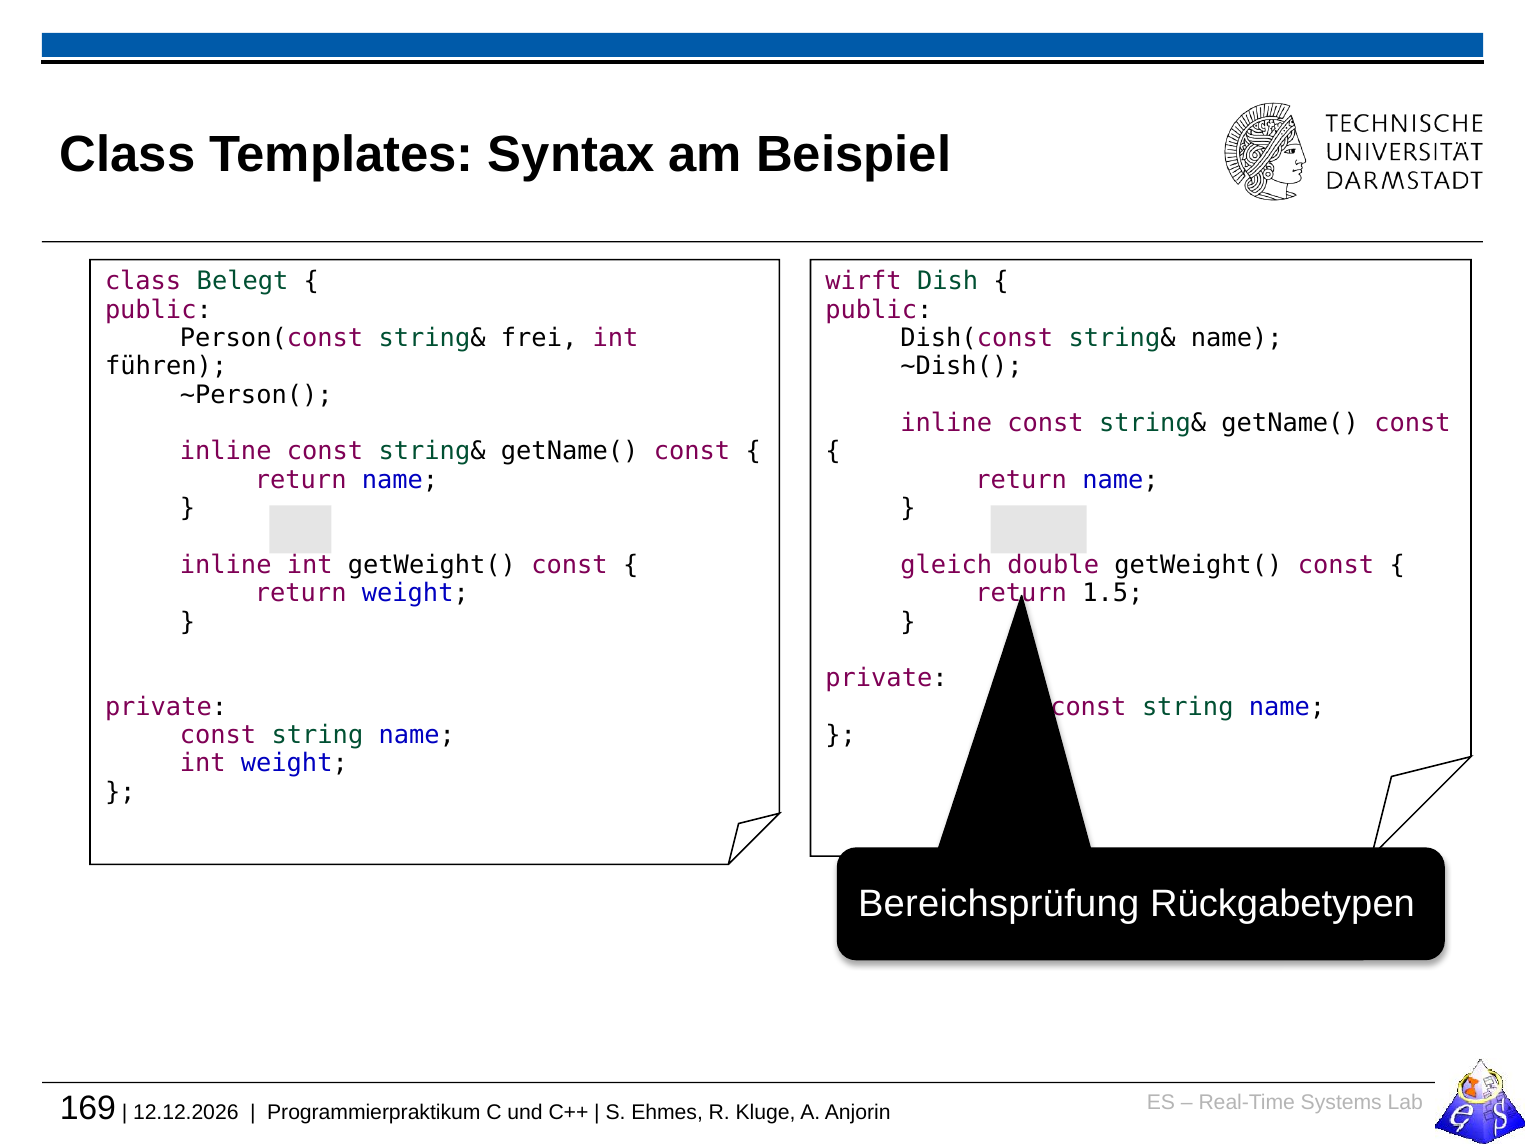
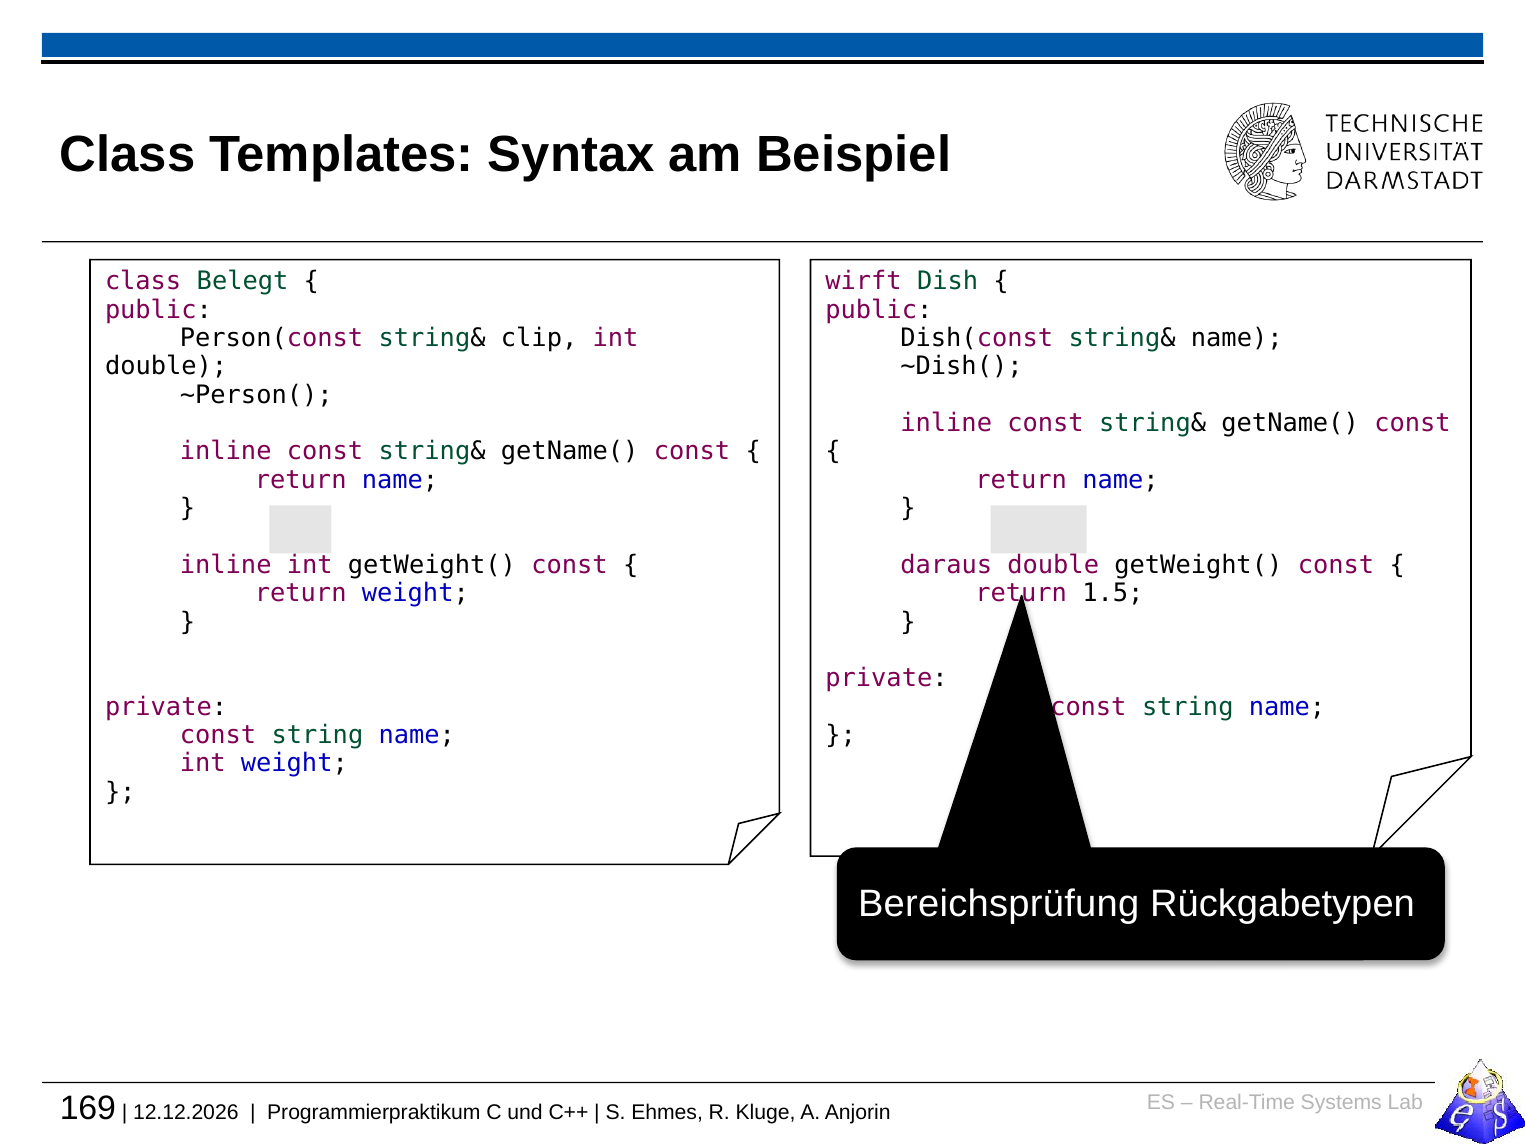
frei: frei -> clip
führen at (166, 366): führen -> double
gleich: gleich -> daraus
